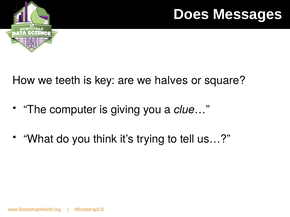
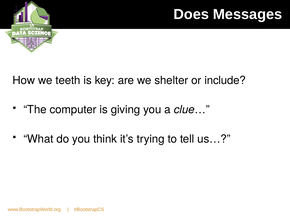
halves: halves -> shelter
square: square -> include
